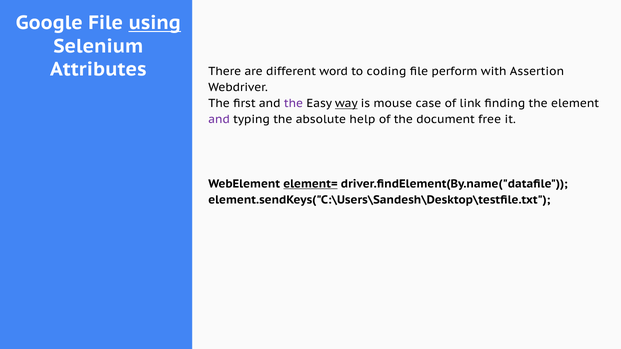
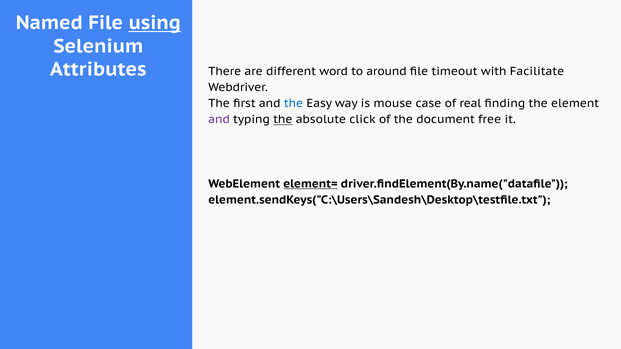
Google: Google -> Named
coding: coding -> around
perform: perform -> timeout
Assertion: Assertion -> Facilitate
the at (294, 104) colour: purple -> blue
way underline: present -> none
link: link -> real
the at (283, 120) underline: none -> present
help: help -> click
